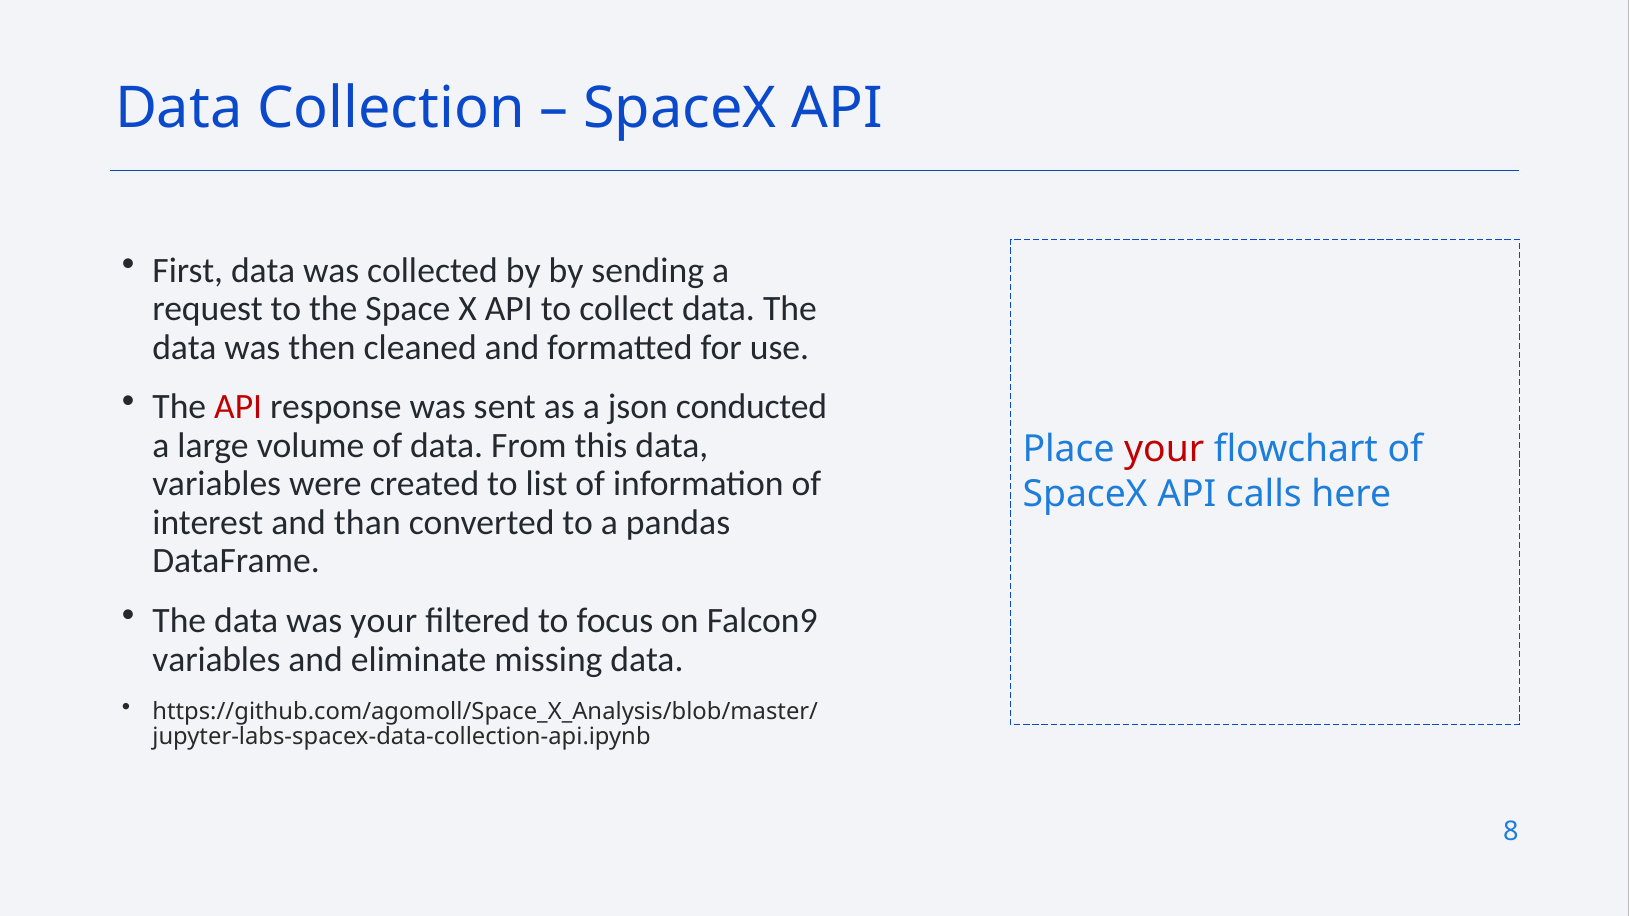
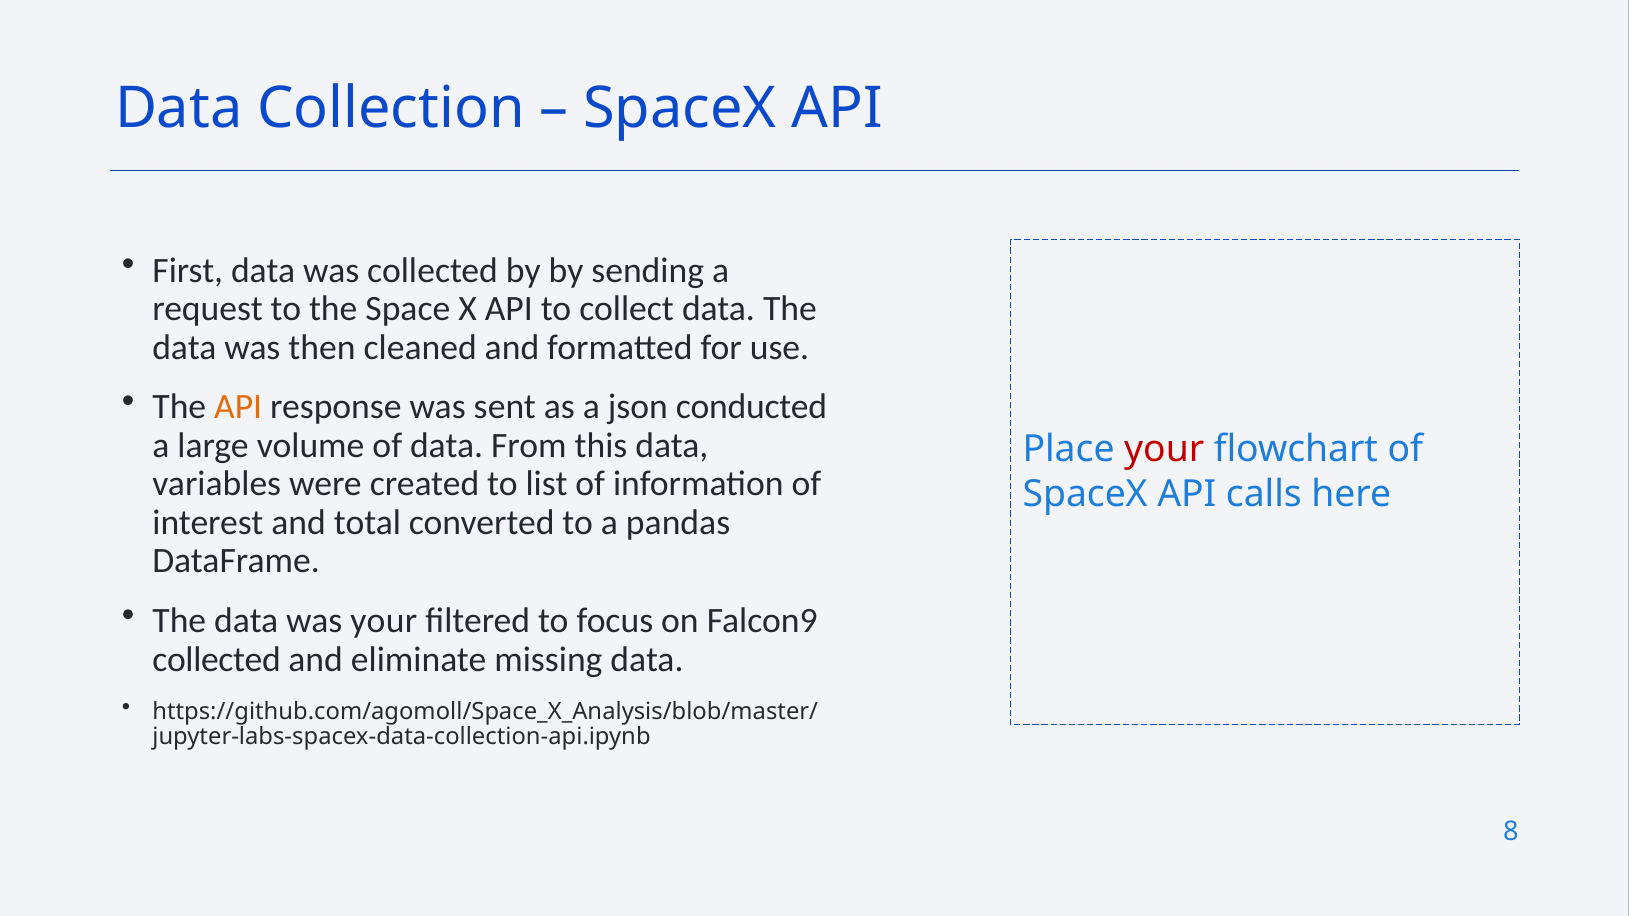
API at (238, 407) colour: red -> orange
than: than -> total
variables at (216, 660): variables -> collected
